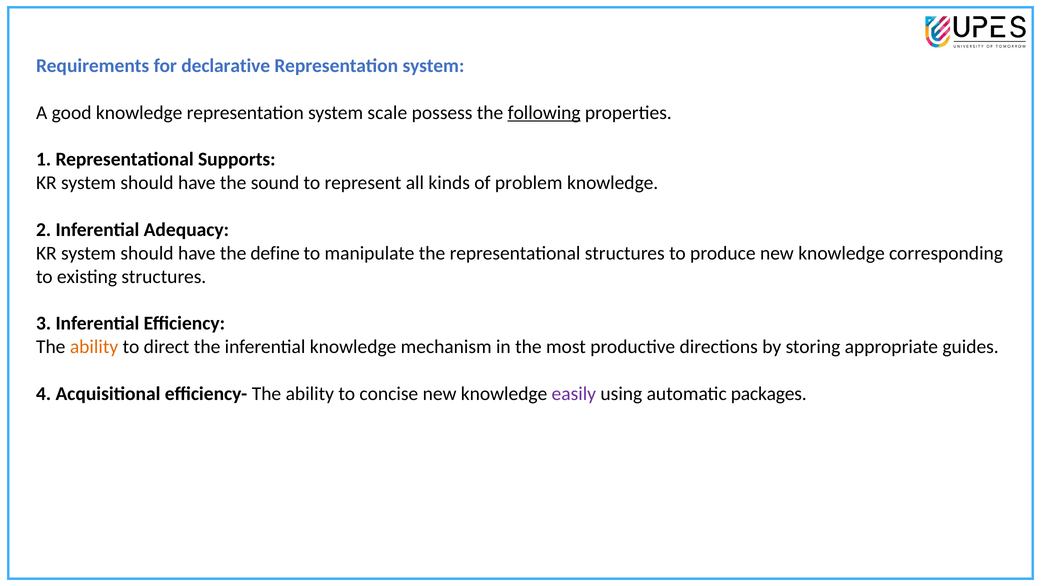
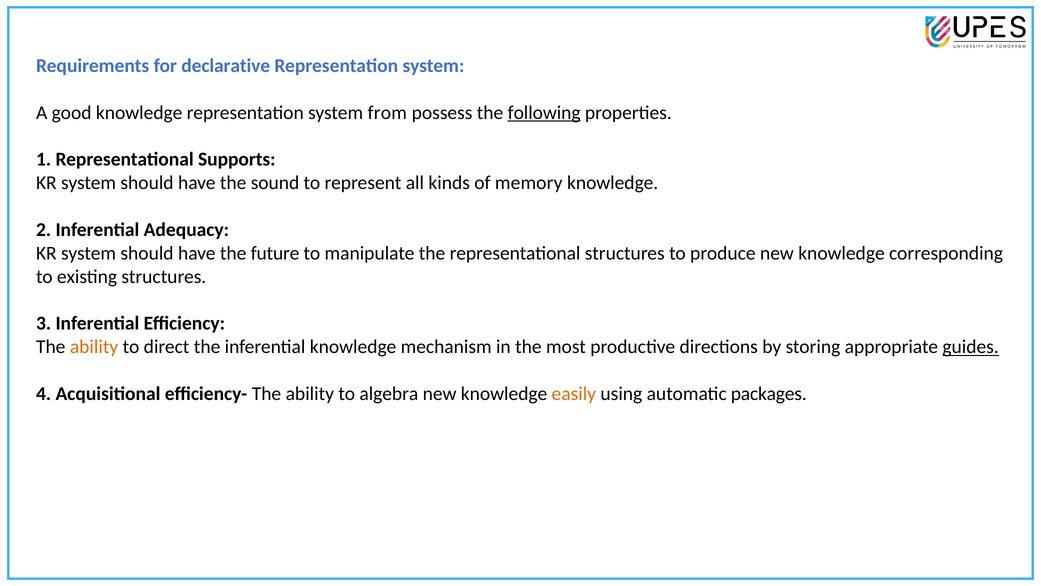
scale: scale -> from
problem: problem -> memory
define: define -> future
guides underline: none -> present
concise: concise -> algebra
easily colour: purple -> orange
